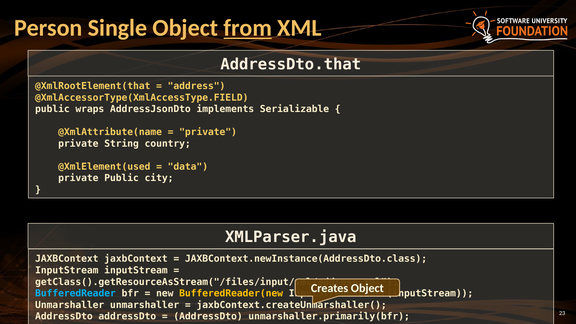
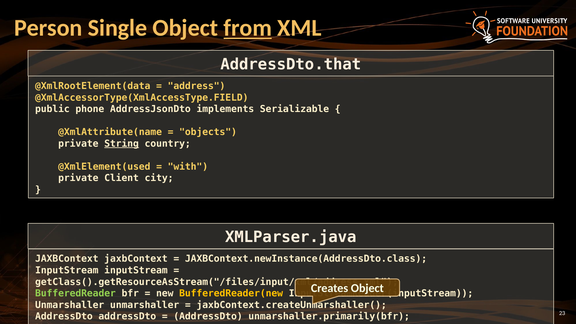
@XmlRootElement(that: @XmlRootElement(that -> @XmlRootElement(data
wraps: wraps -> phone
private at (208, 132): private -> objects
String underline: none -> present
data: data -> with
private Public: Public -> Client
BufferedReader colour: light blue -> light green
